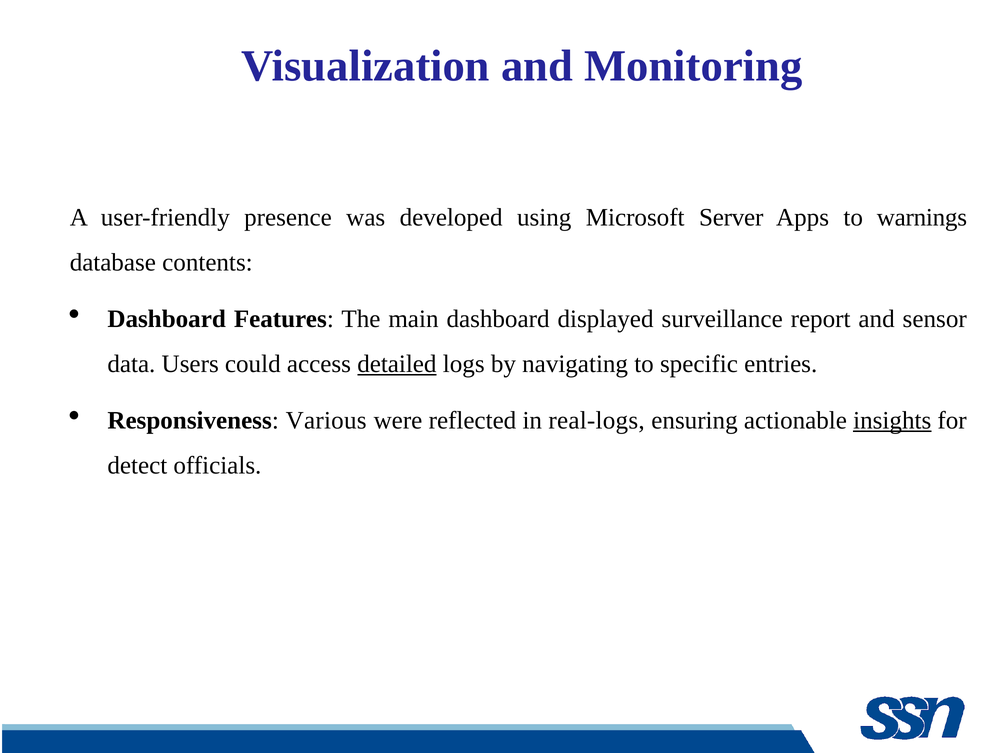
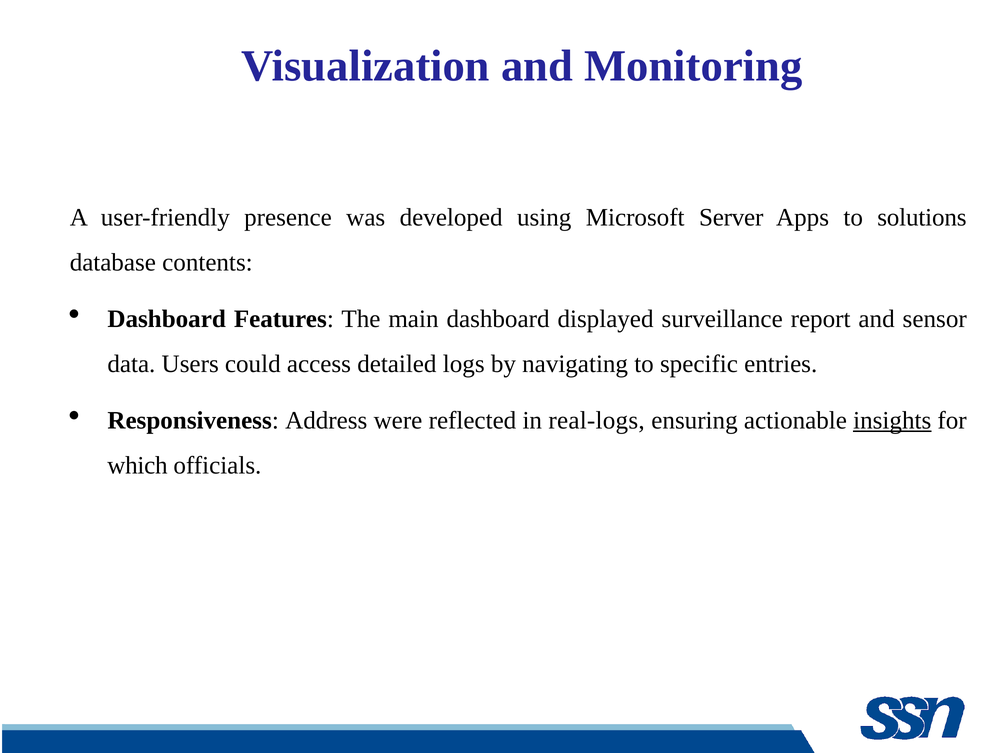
warnings: warnings -> solutions
detailed underline: present -> none
Various: Various -> Address
detect: detect -> which
